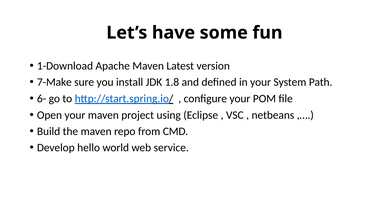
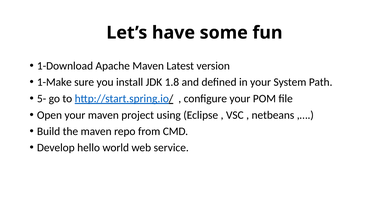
7-Make: 7-Make -> 1-Make
6-: 6- -> 5-
